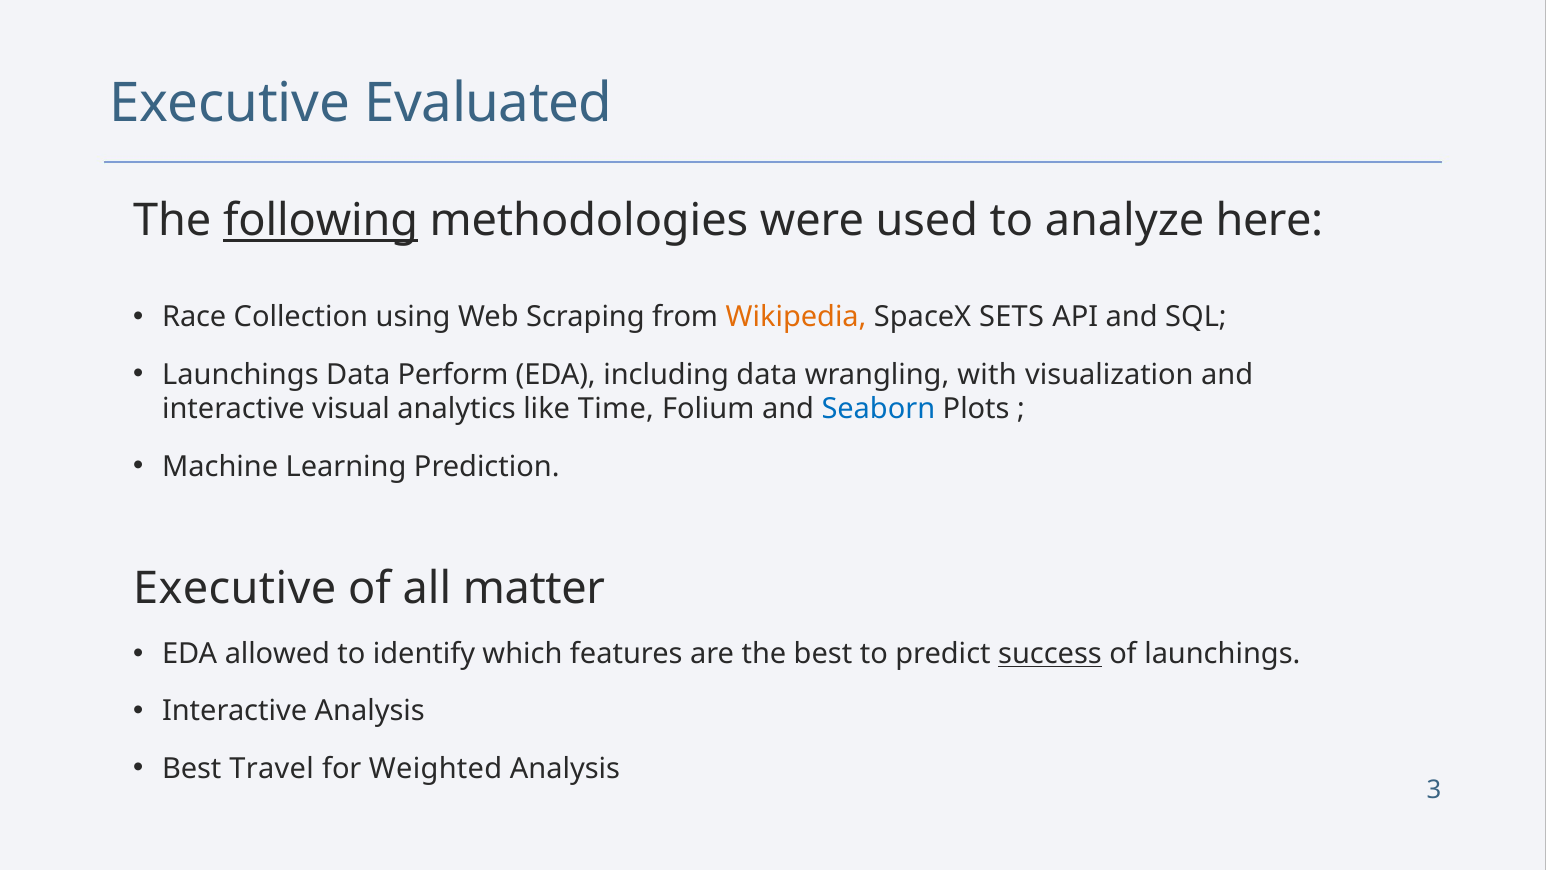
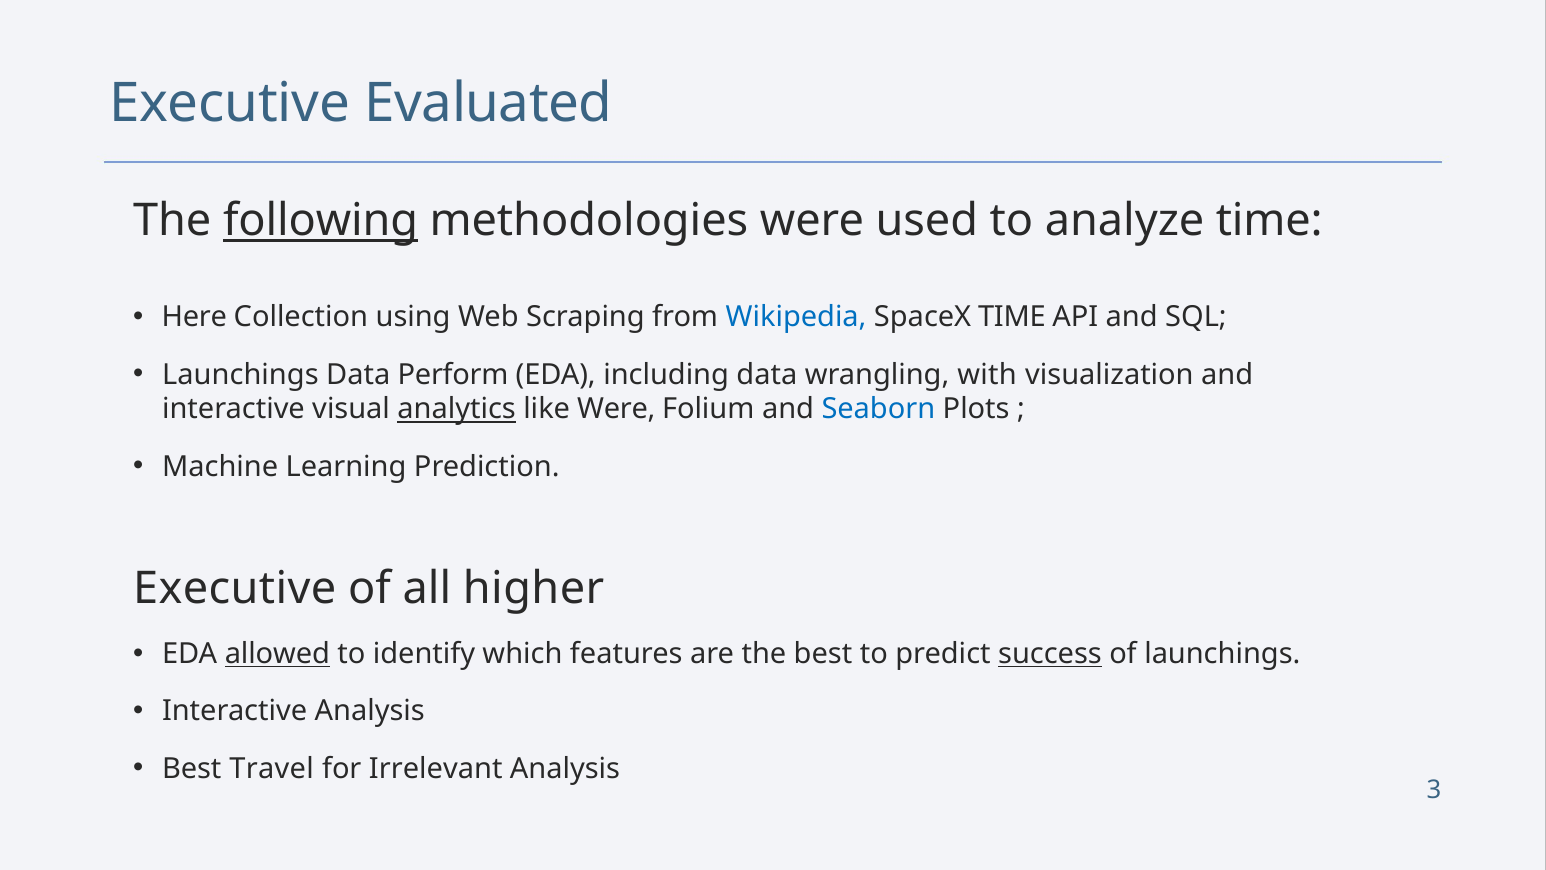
analyze here: here -> time
Race: Race -> Here
Wikipedia colour: orange -> blue
SpaceX SETS: SETS -> TIME
analytics underline: none -> present
like Time: Time -> Were
matter: matter -> higher
allowed underline: none -> present
Weighted: Weighted -> Irrelevant
